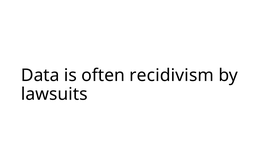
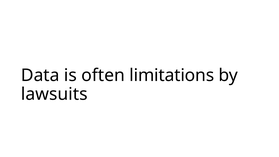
recidivism: recidivism -> limitations
